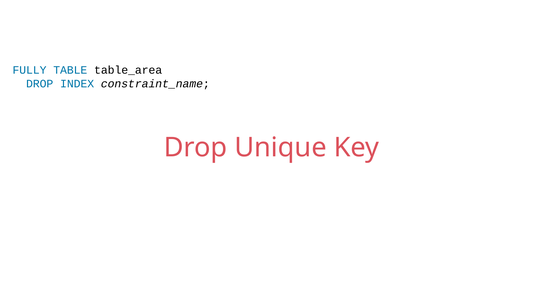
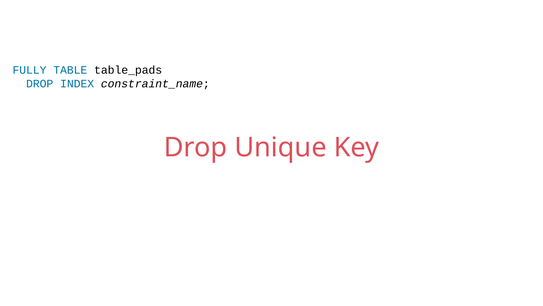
table_area: table_area -> table_pads
